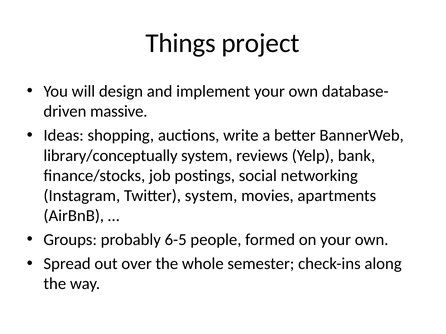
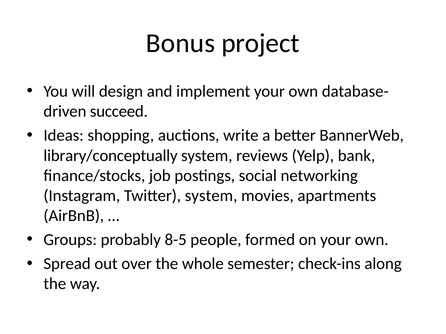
Things: Things -> Bonus
massive: massive -> succeed
6-5: 6-5 -> 8-5
